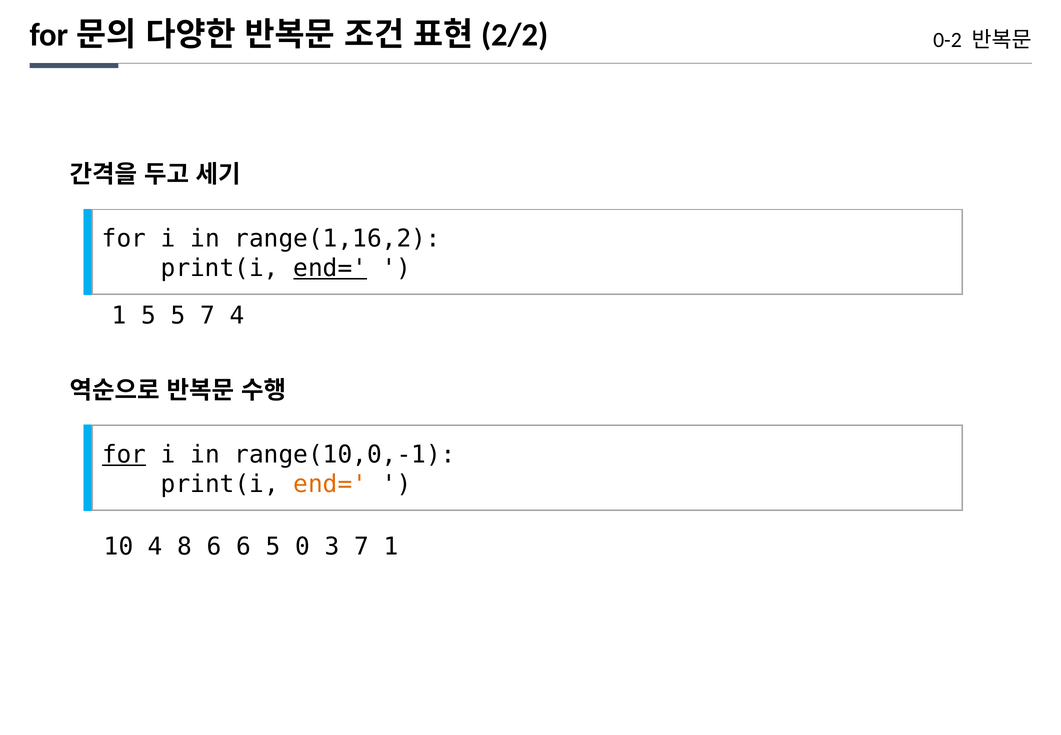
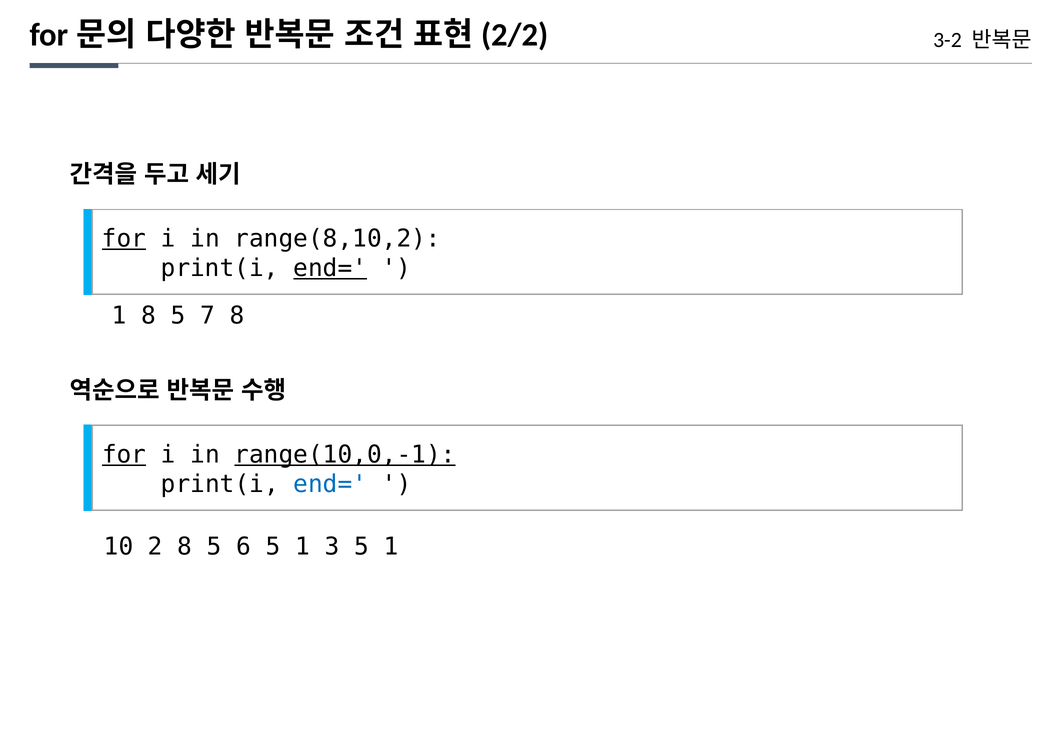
0-2: 0-2 -> 3-2
for at (124, 239) underline: none -> present
range(1,16,2: range(1,16,2 -> range(8,10,2
1 5: 5 -> 8
7 4: 4 -> 8
range(10,0,-1 underline: none -> present
end= at (330, 484) colour: orange -> blue
10 4: 4 -> 2
6 at (214, 547): 6 -> 5
6 5 0: 0 -> 1
3 7: 7 -> 5
